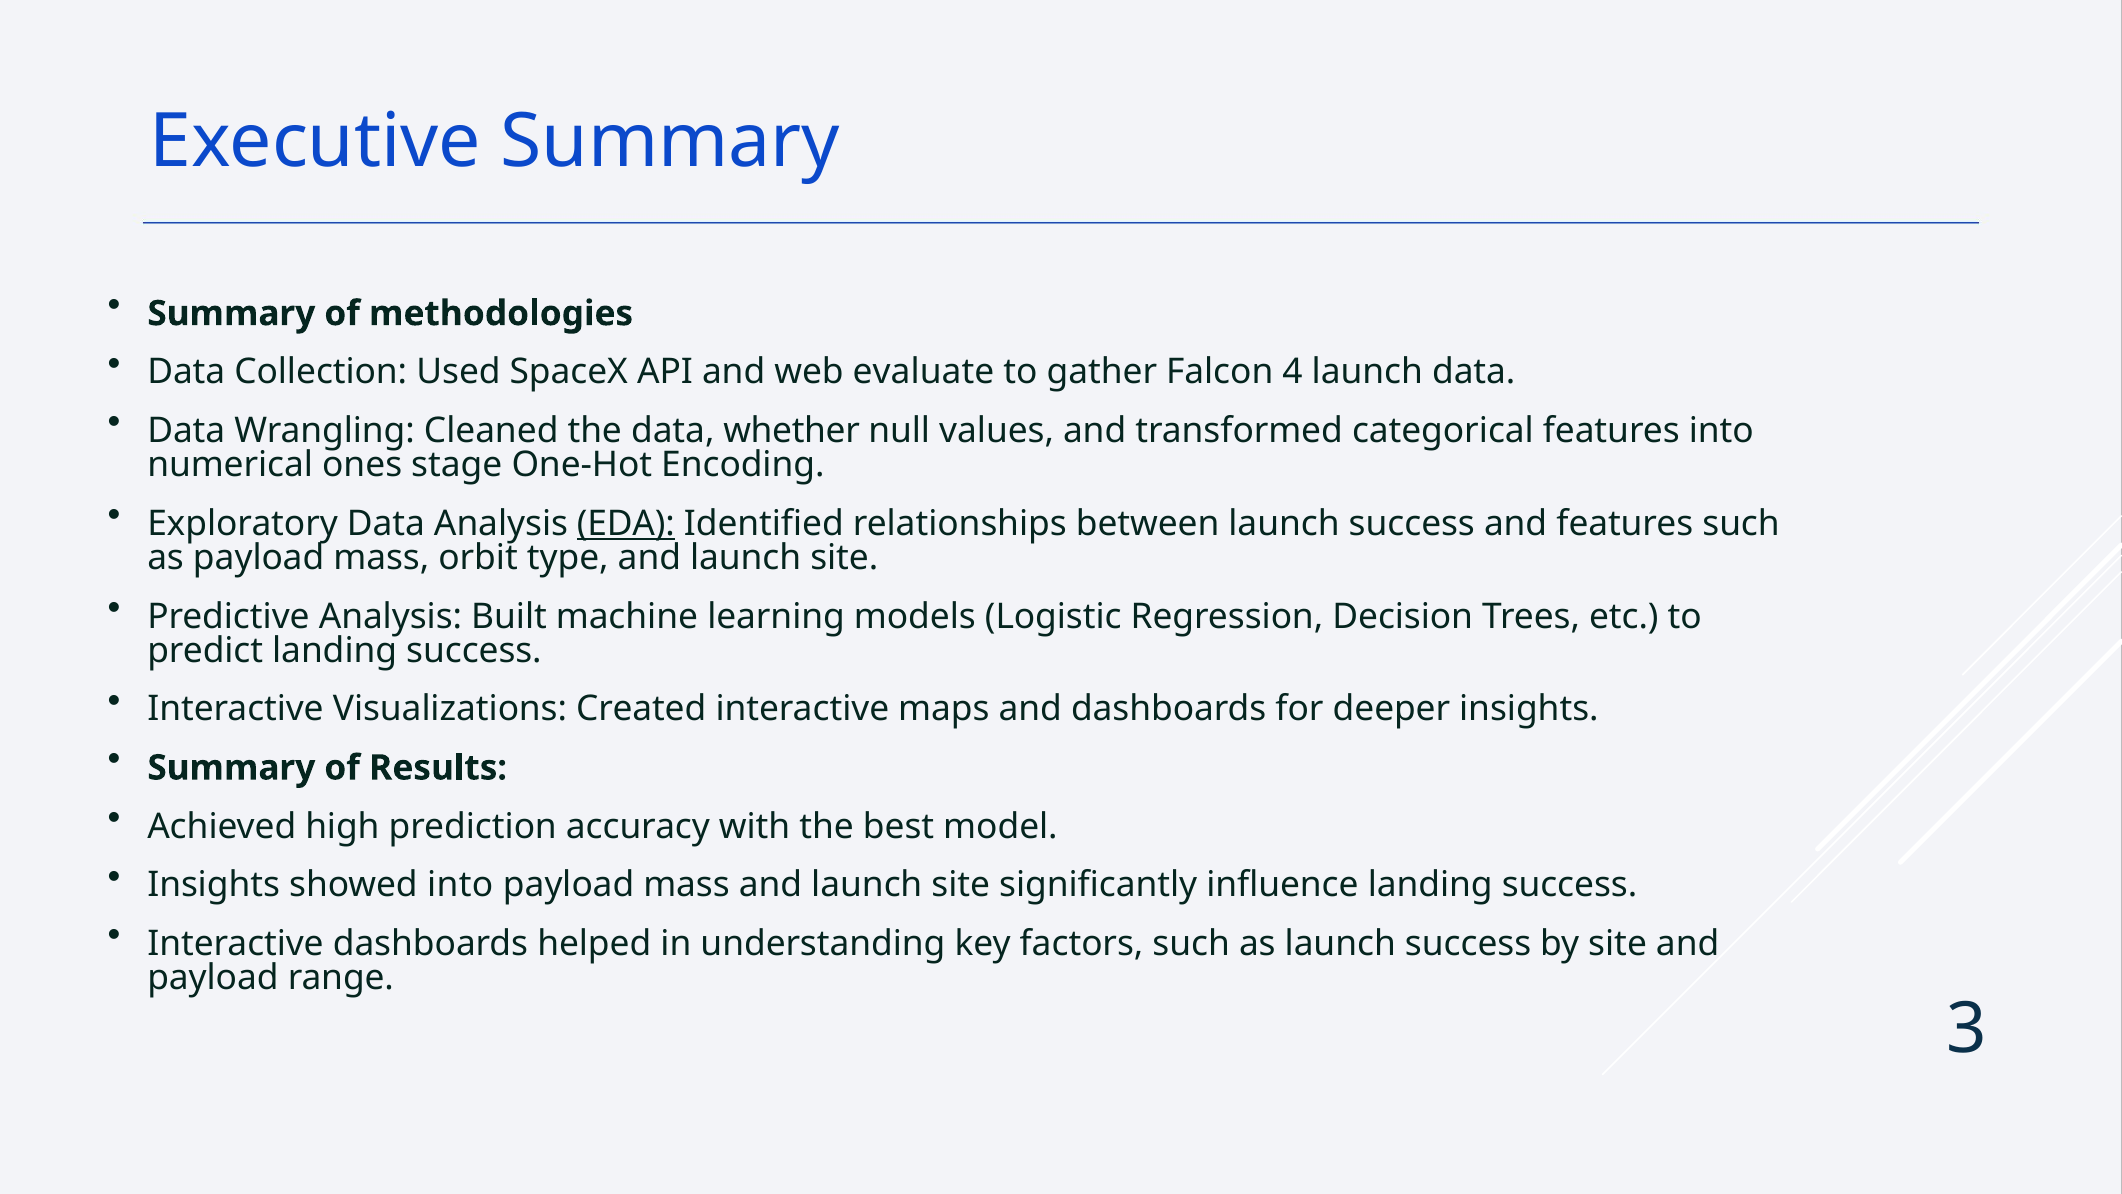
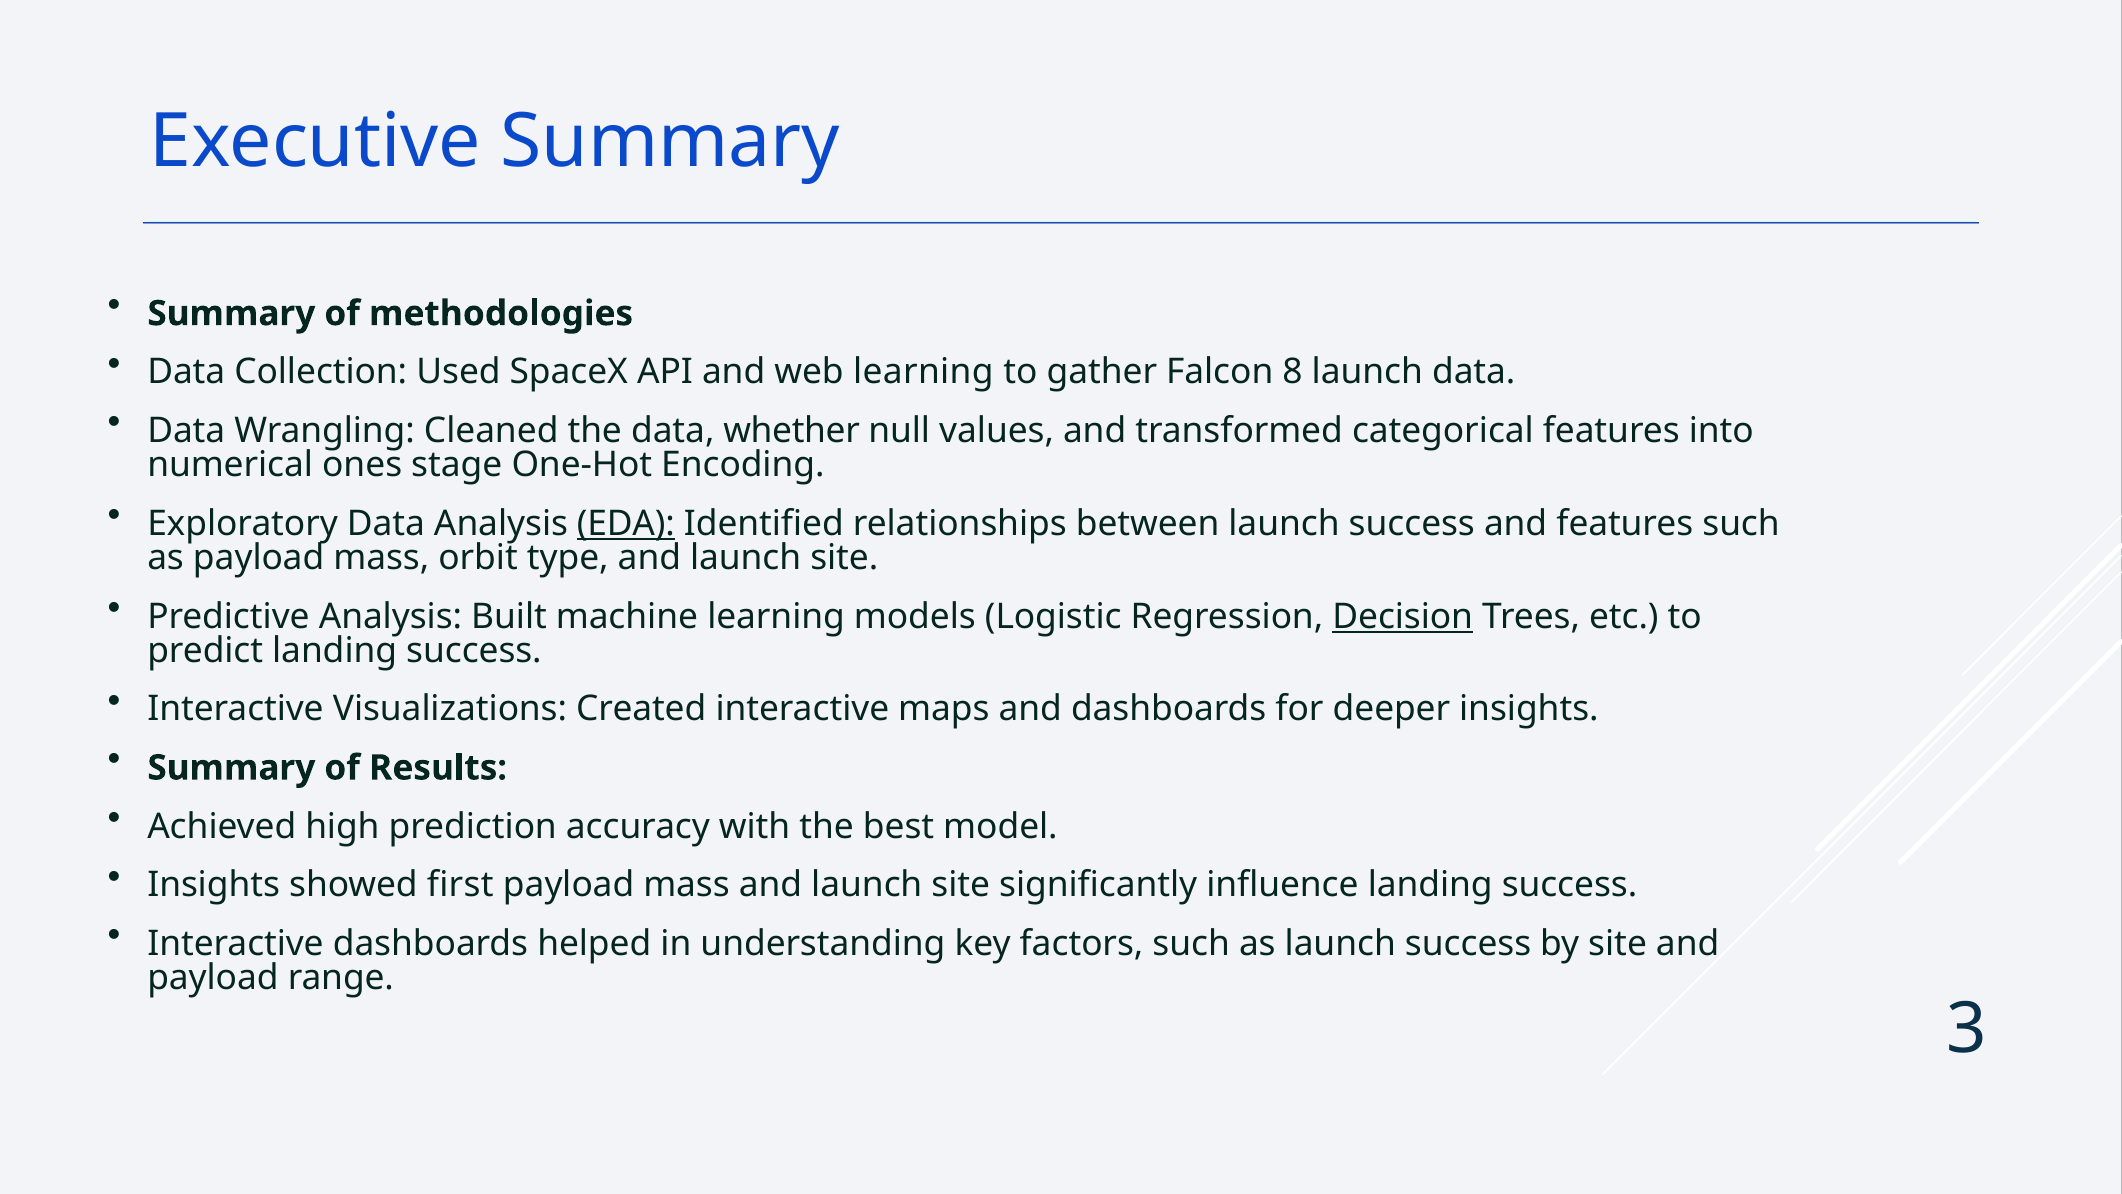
web evaluate: evaluate -> learning
4: 4 -> 8
Decision underline: none -> present
showed into: into -> first
